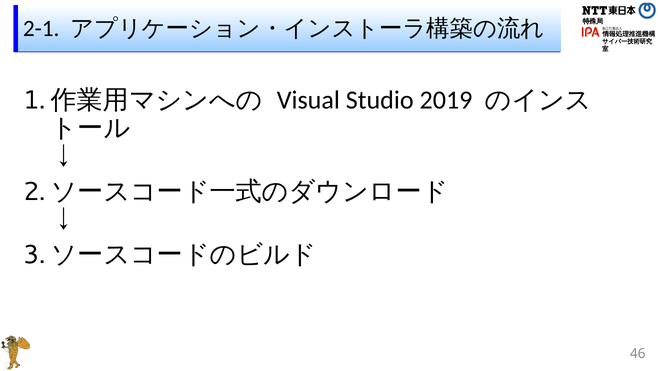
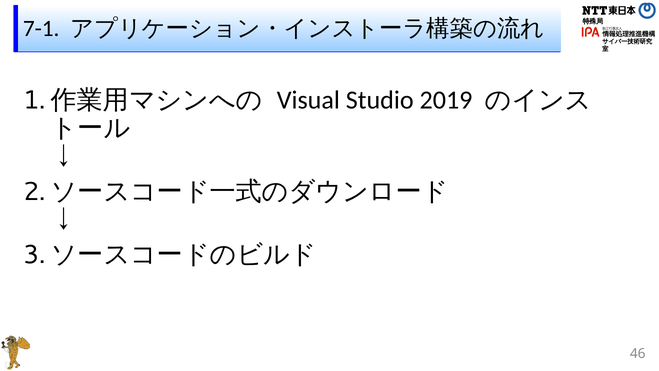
2-1: 2-1 -> 7-1
